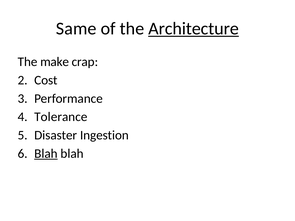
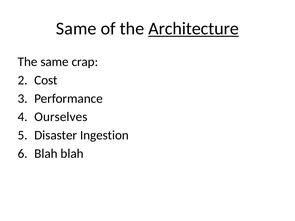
The make: make -> same
Tolerance: Tolerance -> Ourselves
Blah at (46, 154) underline: present -> none
